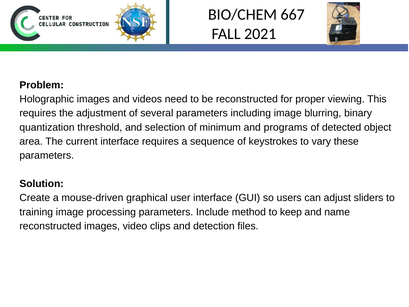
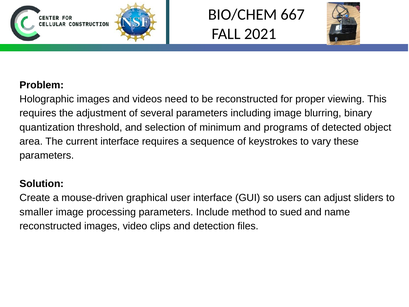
training: training -> smaller
keep: keep -> sued
